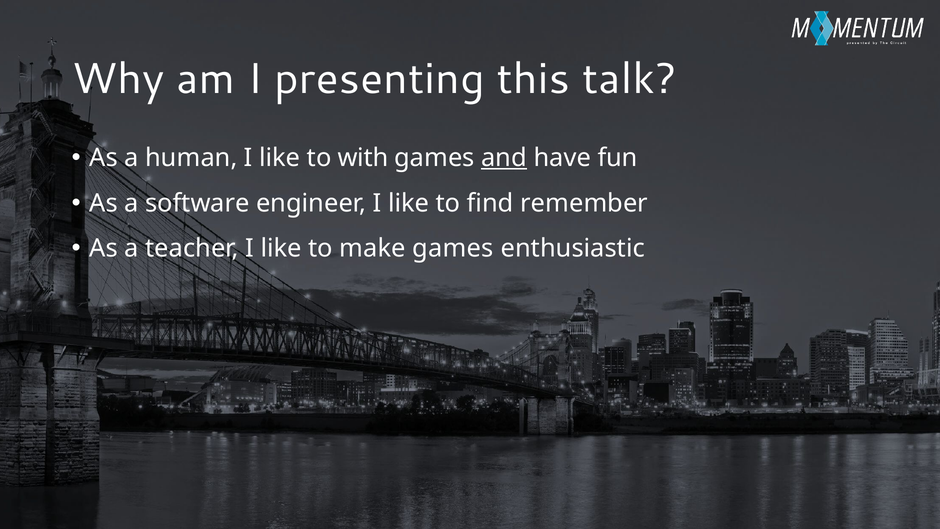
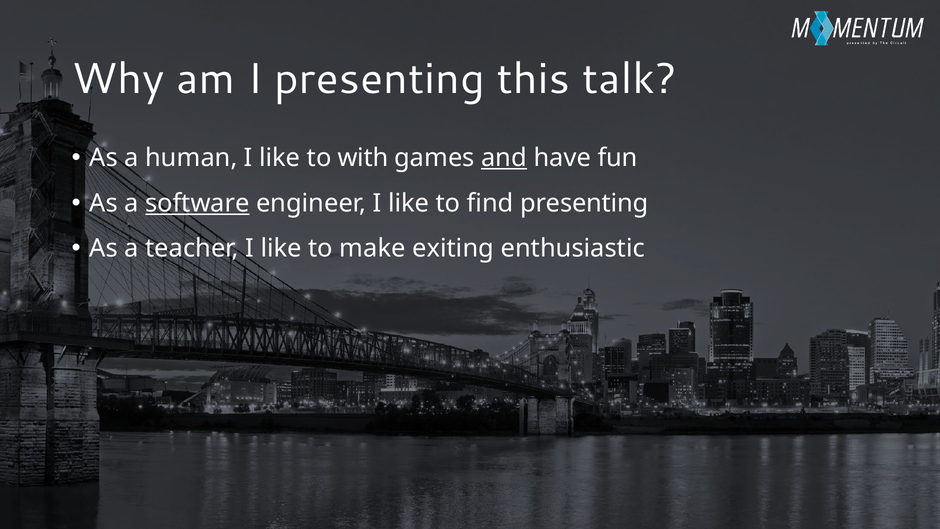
software underline: none -> present
find remember: remember -> presenting
make games: games -> exiting
